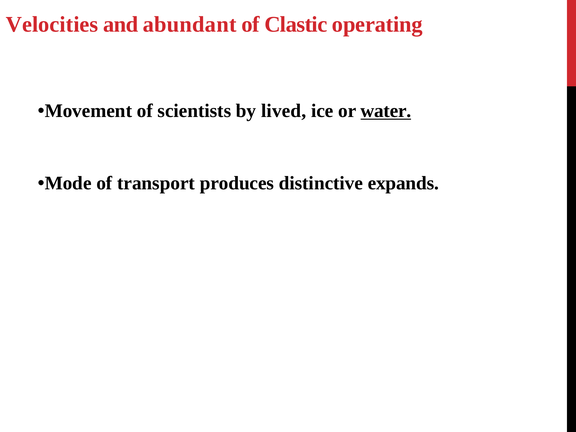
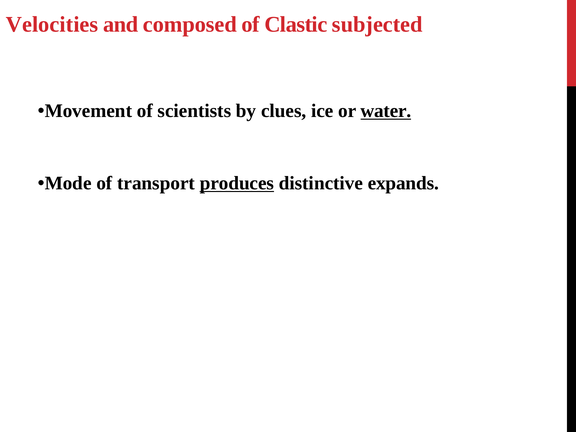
abundant: abundant -> composed
operating: operating -> subjected
lived: lived -> clues
produces underline: none -> present
